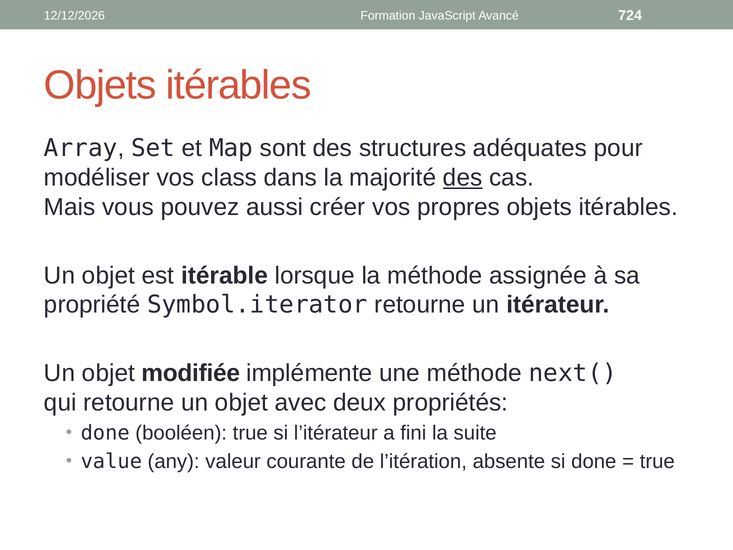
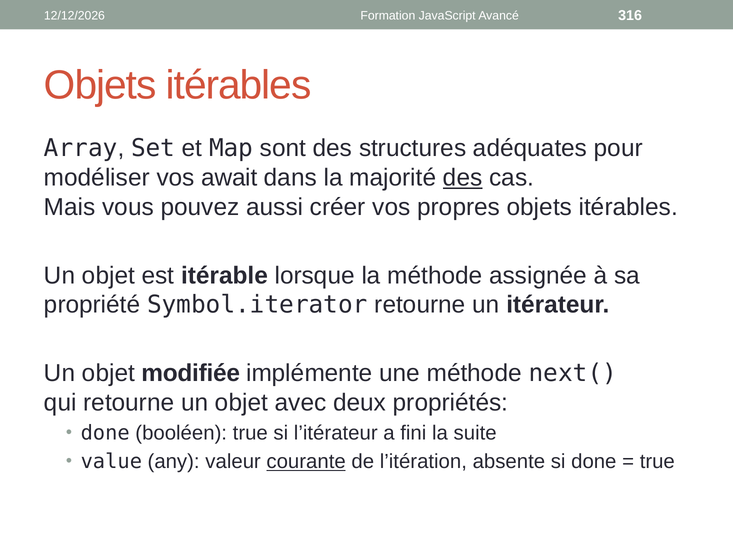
724: 724 -> 316
class: class -> await
courante underline: none -> present
